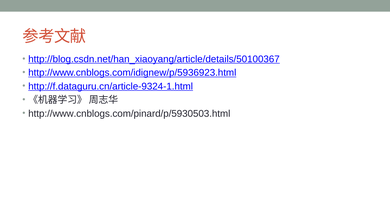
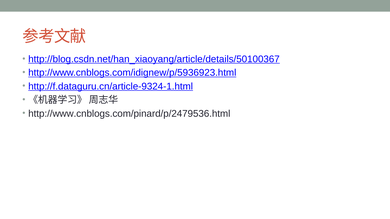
http://www.cnblogs.com/pinard/p/5930503.html: http://www.cnblogs.com/pinard/p/5930503.html -> http://www.cnblogs.com/pinard/p/2479536.html
